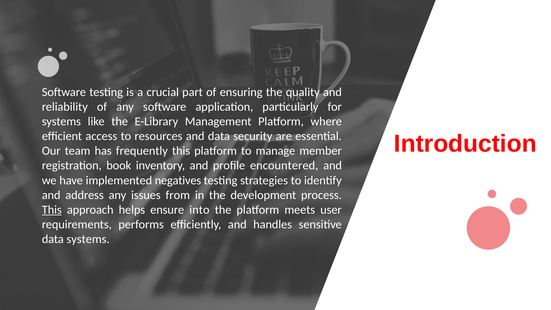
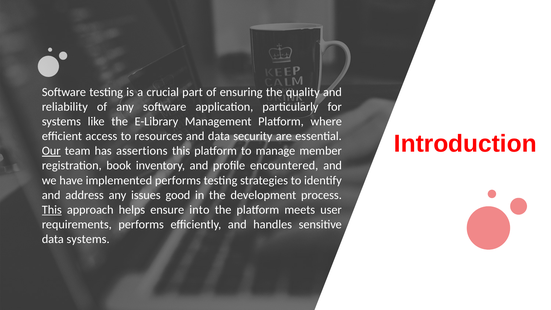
Our underline: none -> present
frequently: frequently -> assertions
implemented negatives: negatives -> performs
from: from -> good
